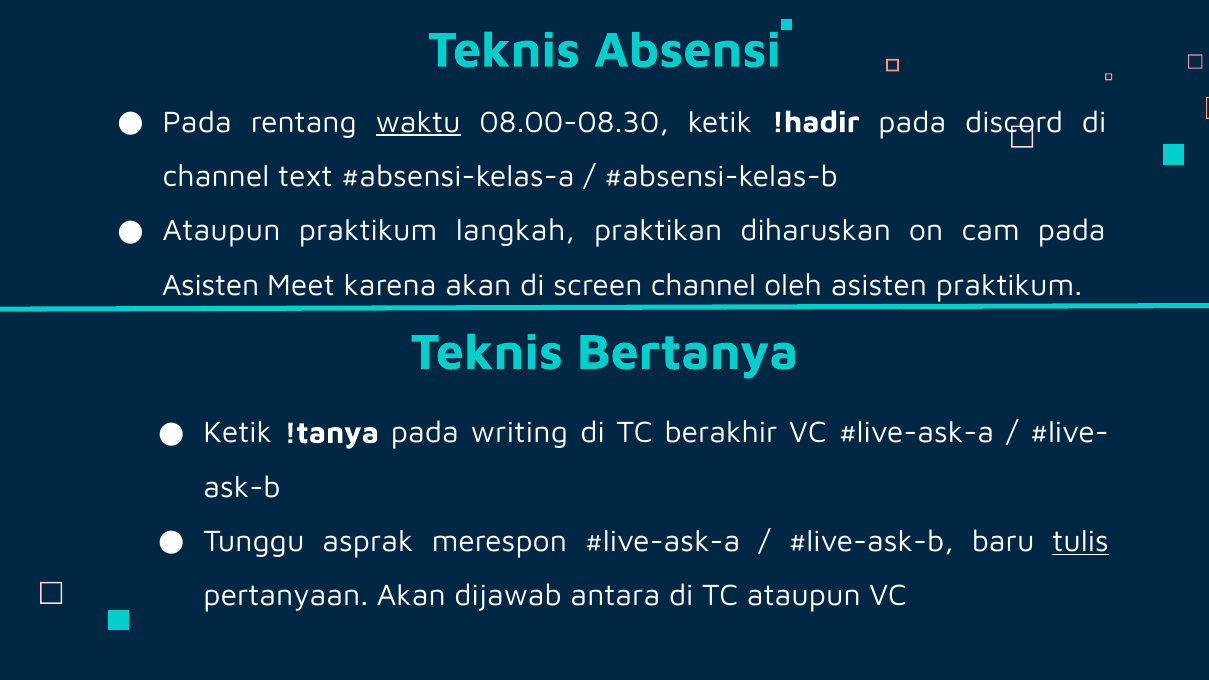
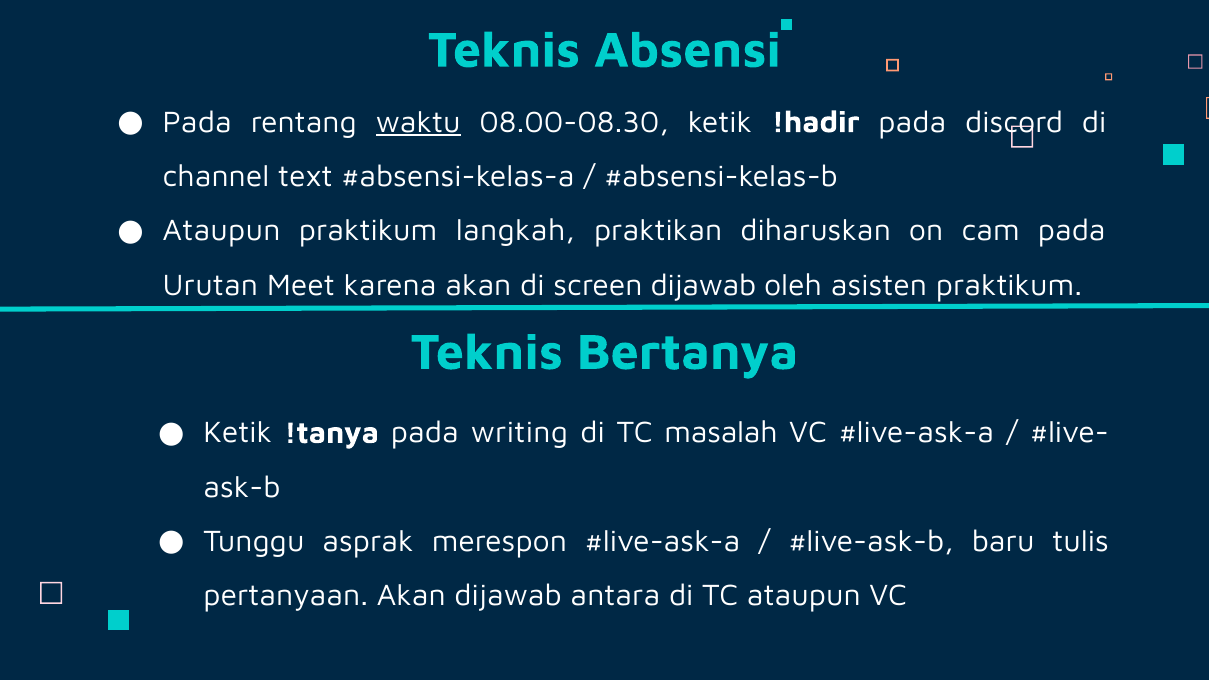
Asisten at (211, 285): Asisten -> Urutan
screen channel: channel -> dijawab
berakhir: berakhir -> masalah
tulis underline: present -> none
